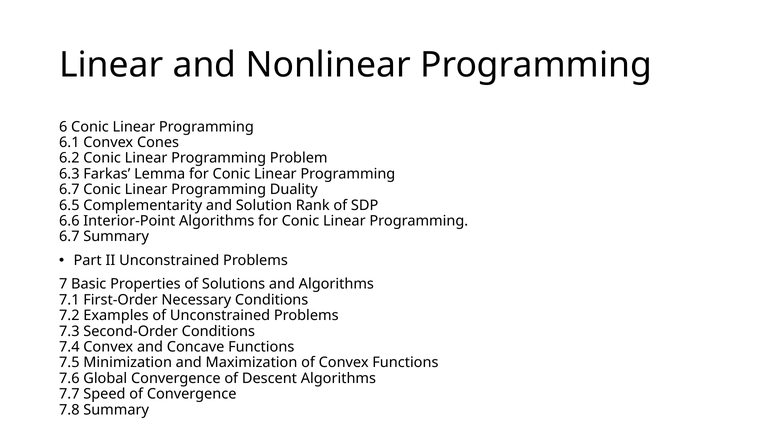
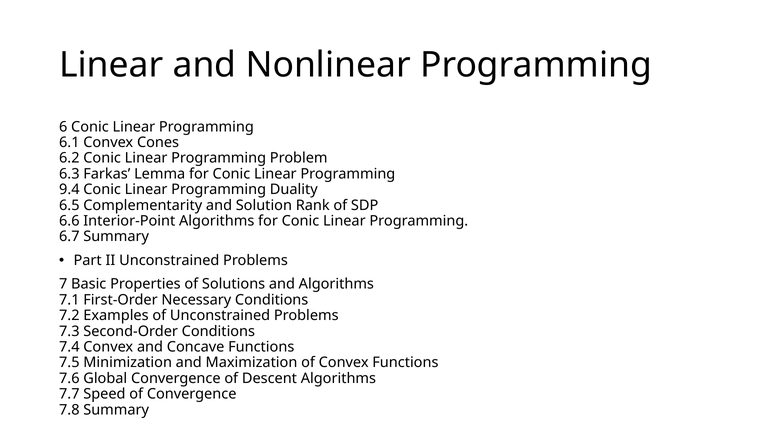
6.7 at (69, 190): 6.7 -> 9.4
